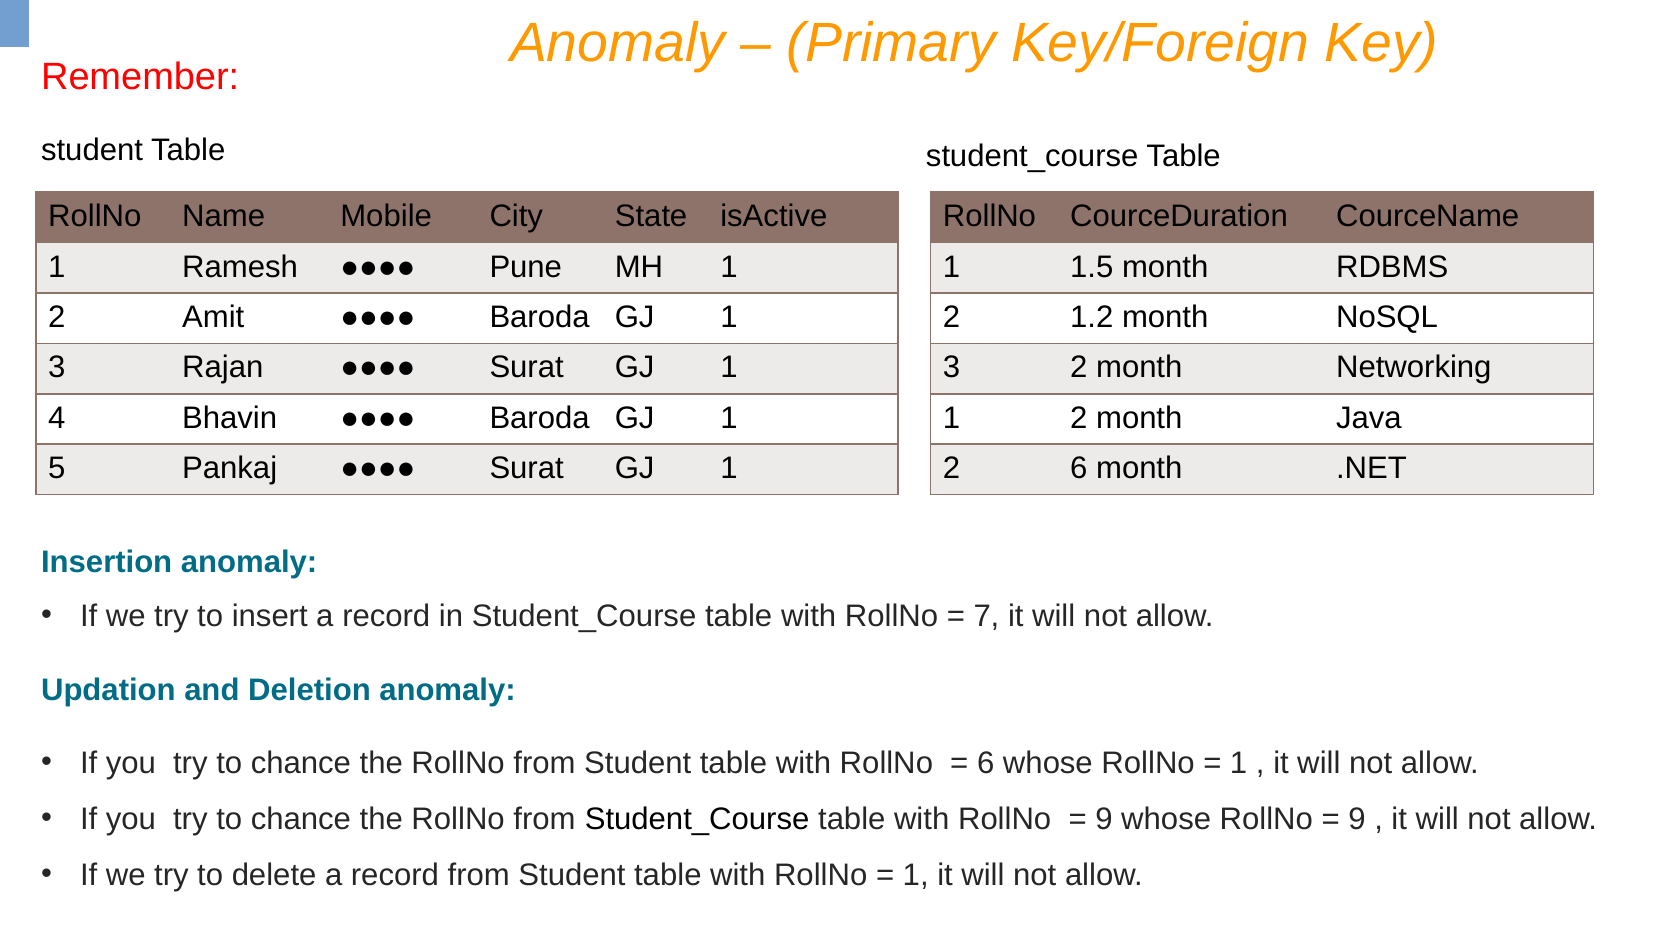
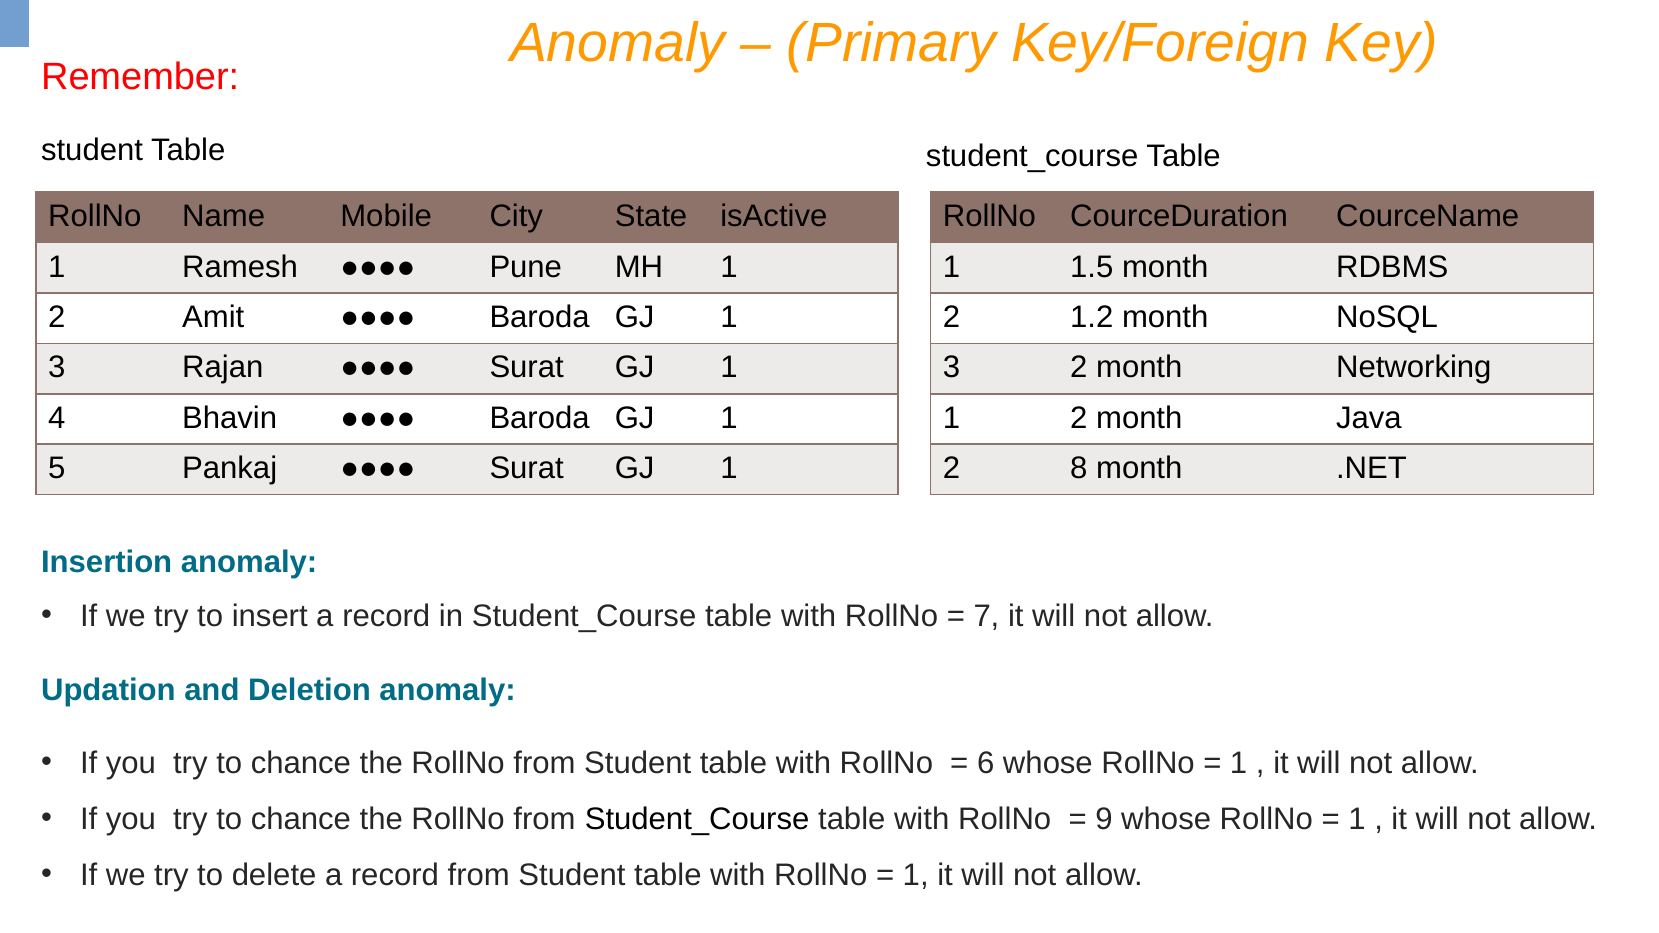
2 6: 6 -> 8
9 at (1357, 819): 9 -> 1
